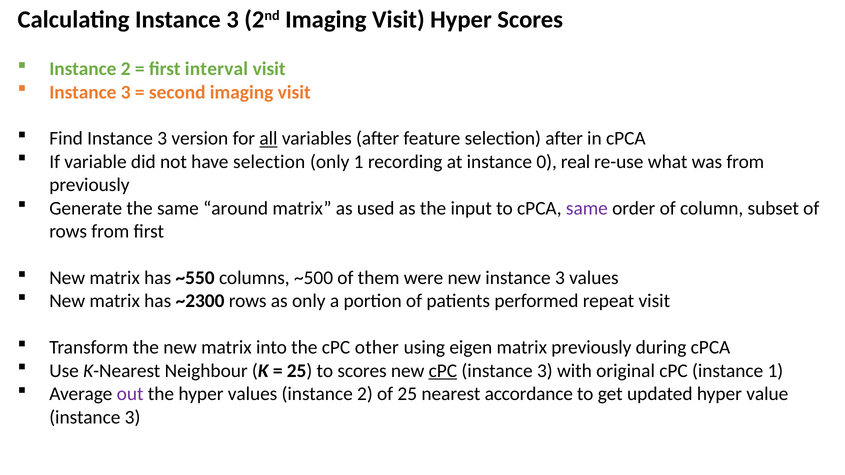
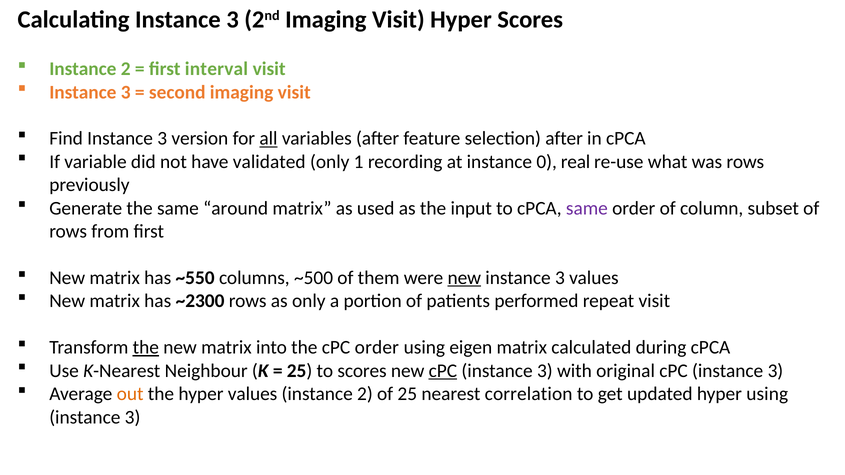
have selection: selection -> validated
was from: from -> rows
new at (464, 278) underline: none -> present
the at (146, 348) underline: none -> present
cPC other: other -> order
matrix previously: previously -> calculated
original cPC instance 1: 1 -> 3
out colour: purple -> orange
accordance: accordance -> correlation
hyper value: value -> using
